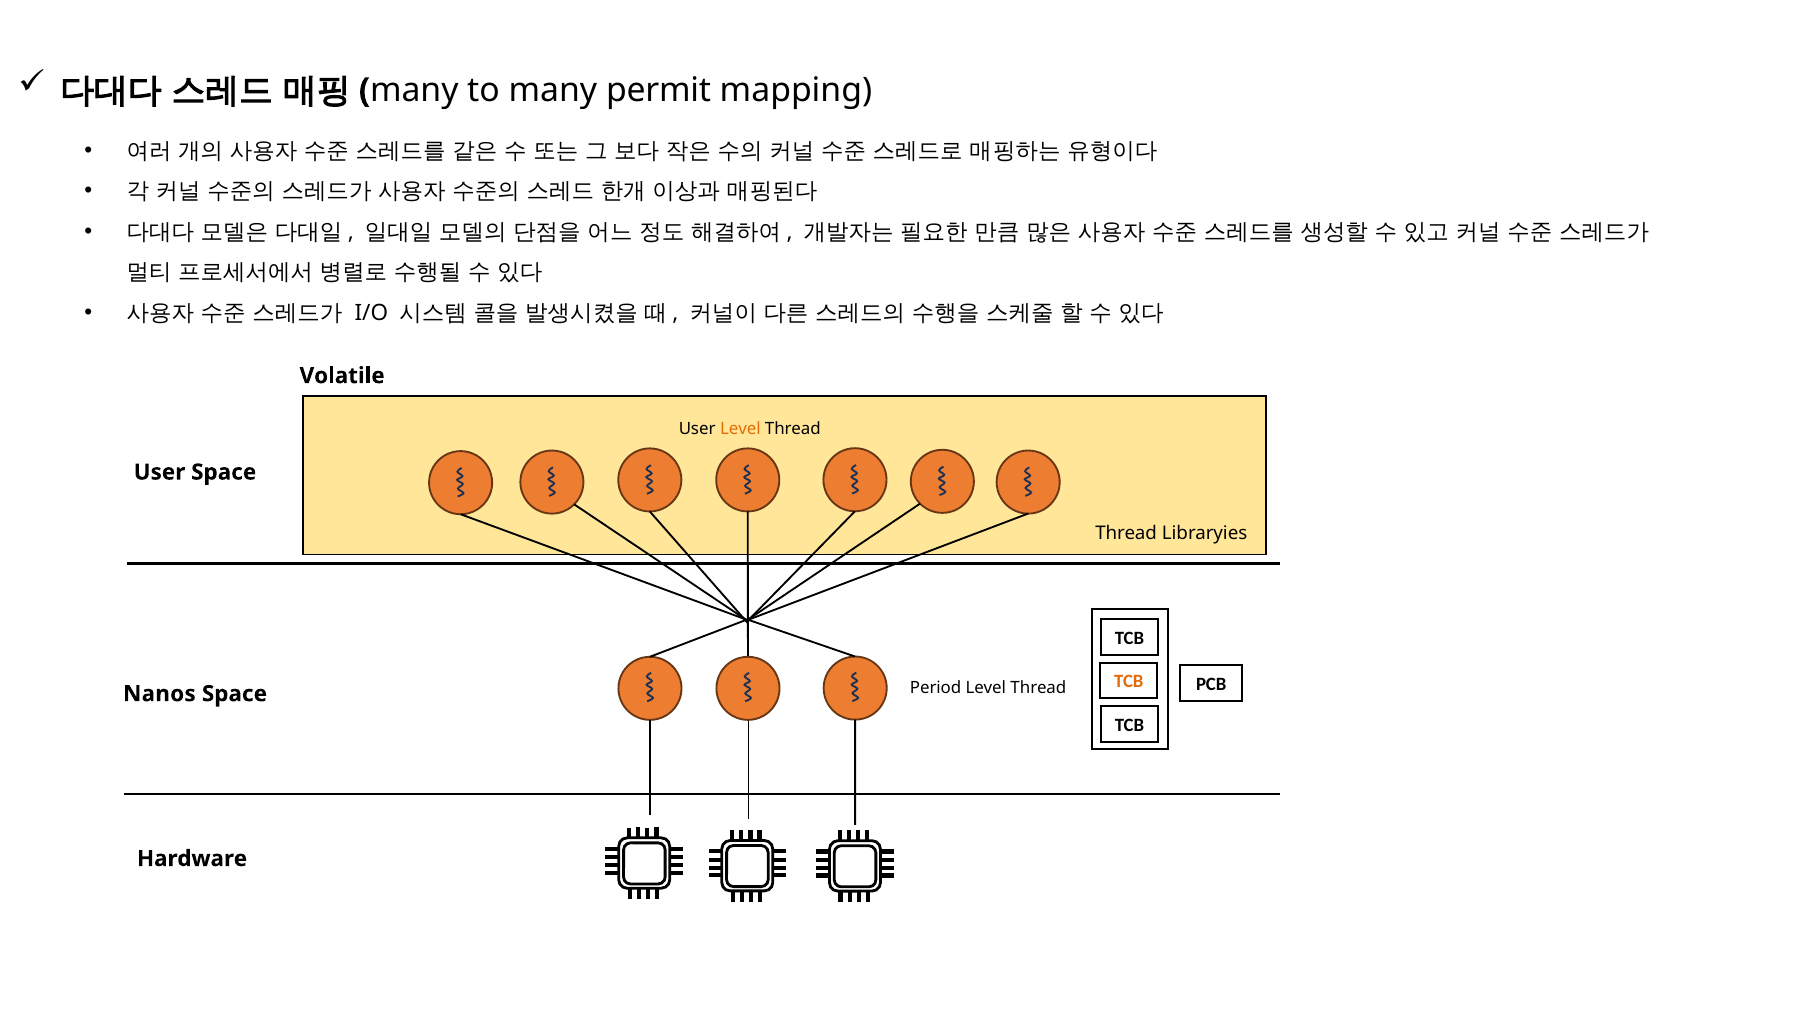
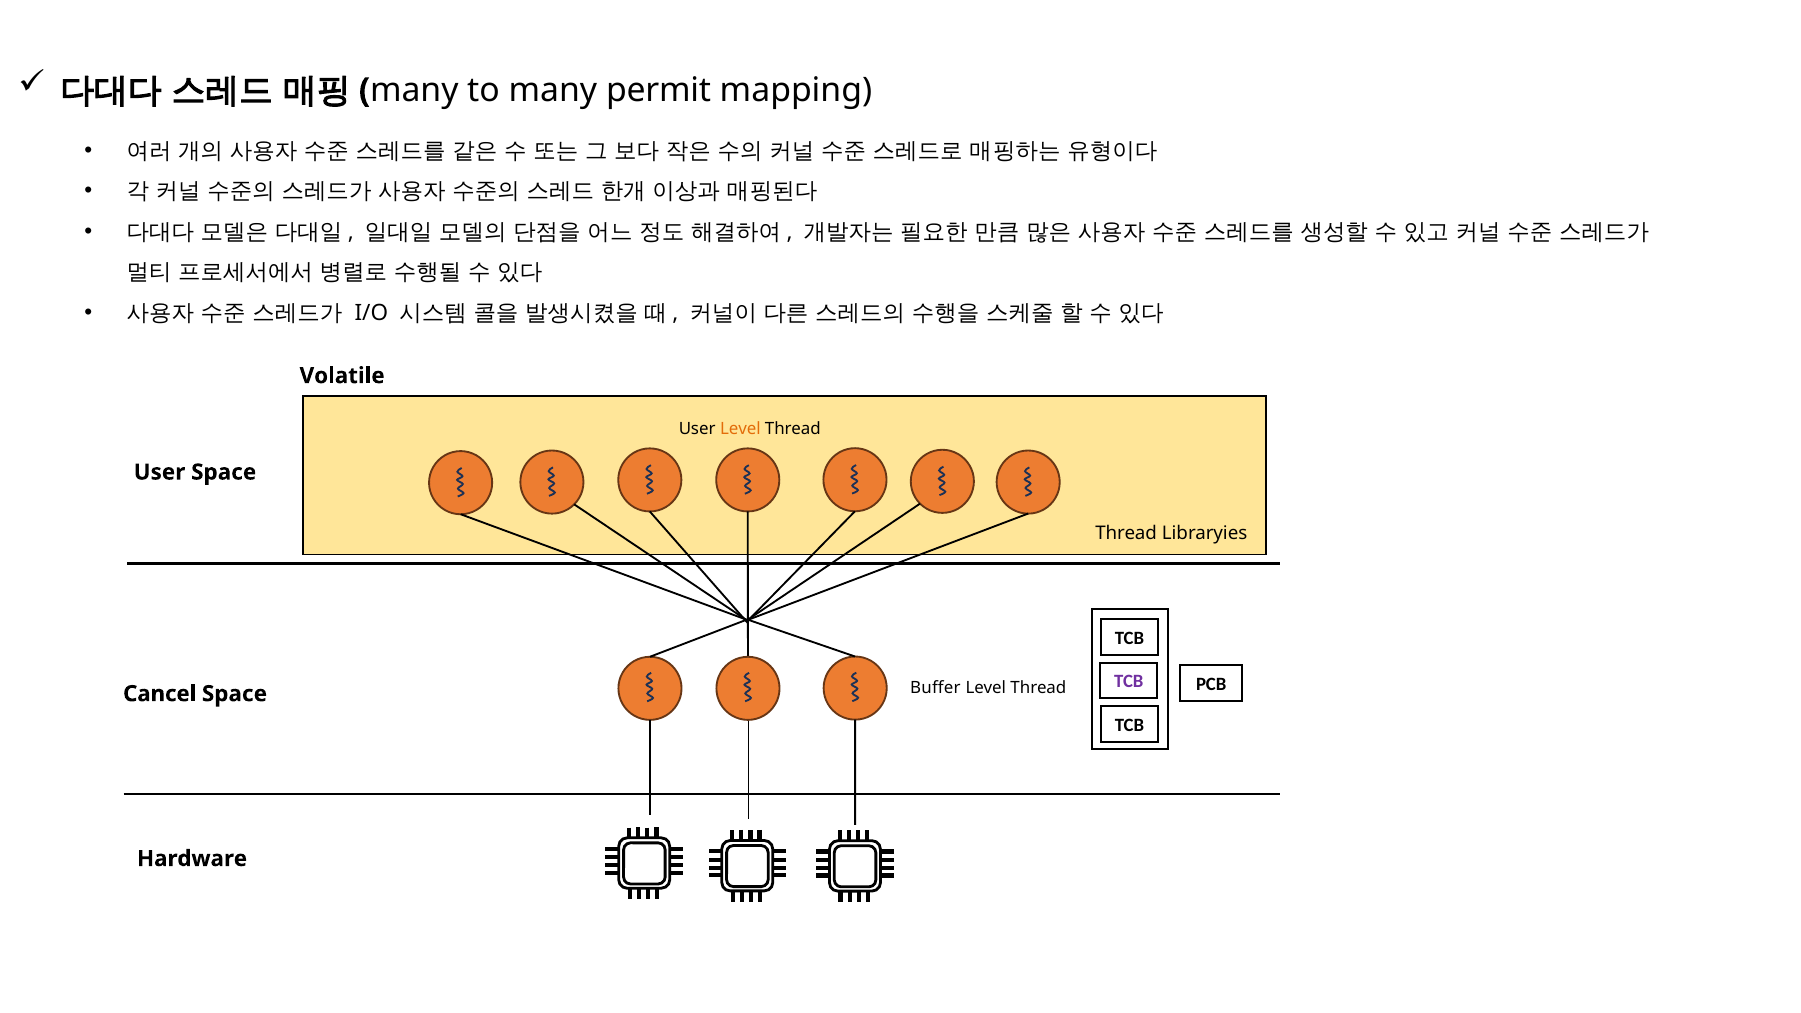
TCB at (1129, 682) colour: orange -> purple
Period: Period -> Buffer
Nanos: Nanos -> Cancel
